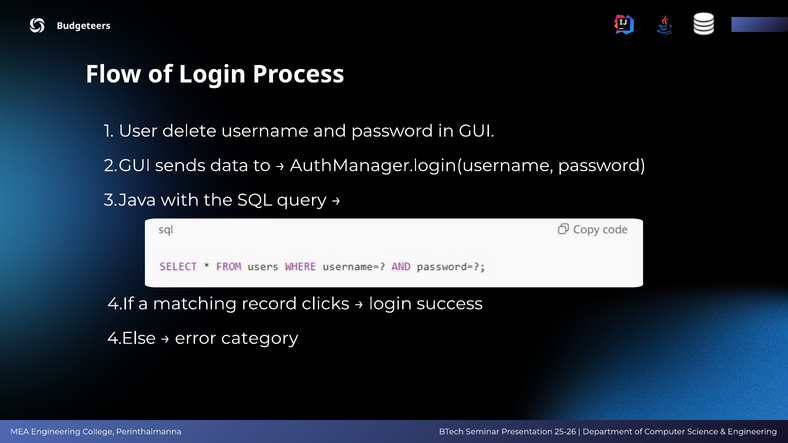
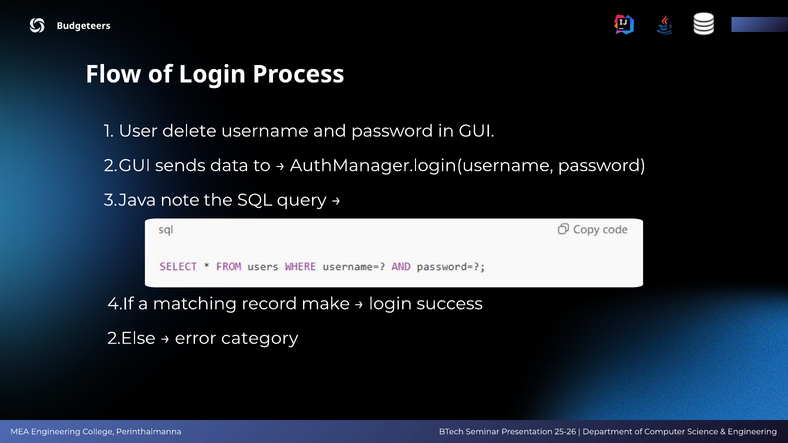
with: with -> note
clicks: clicks -> make
4.Else: 4.Else -> 2.Else
